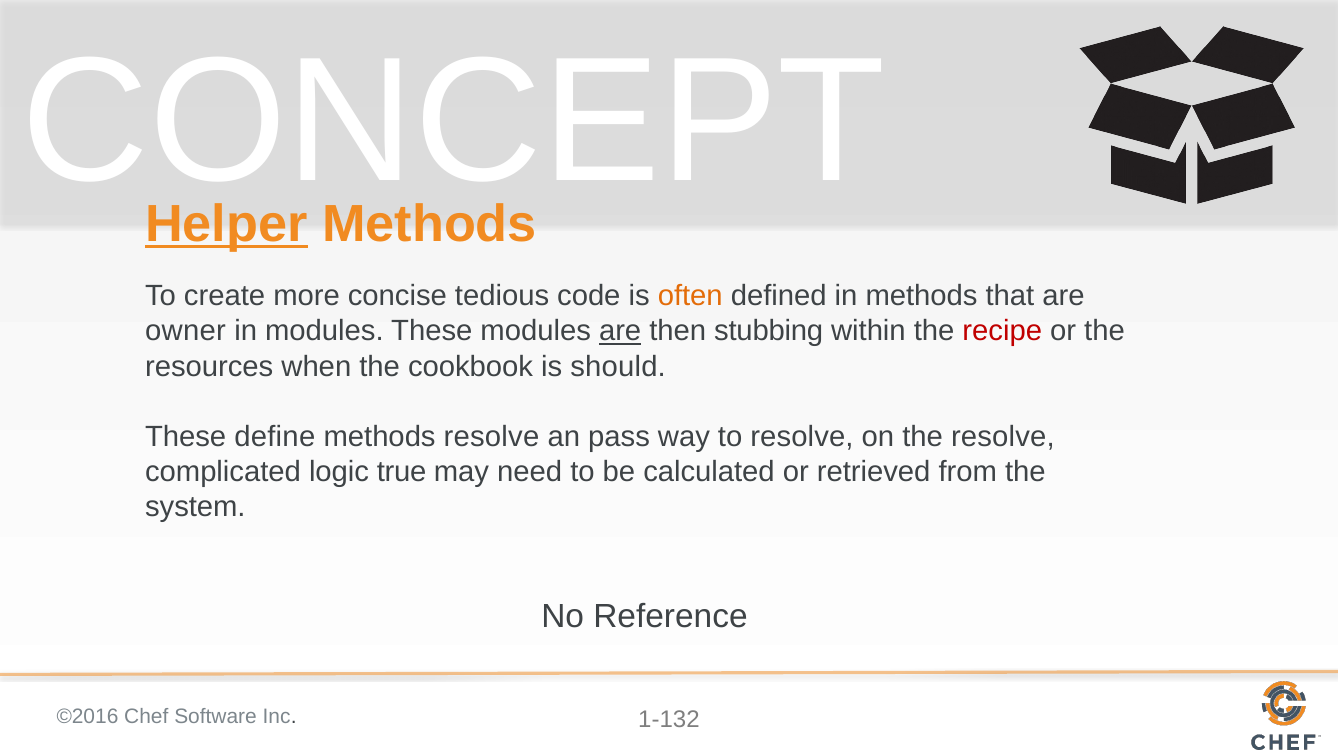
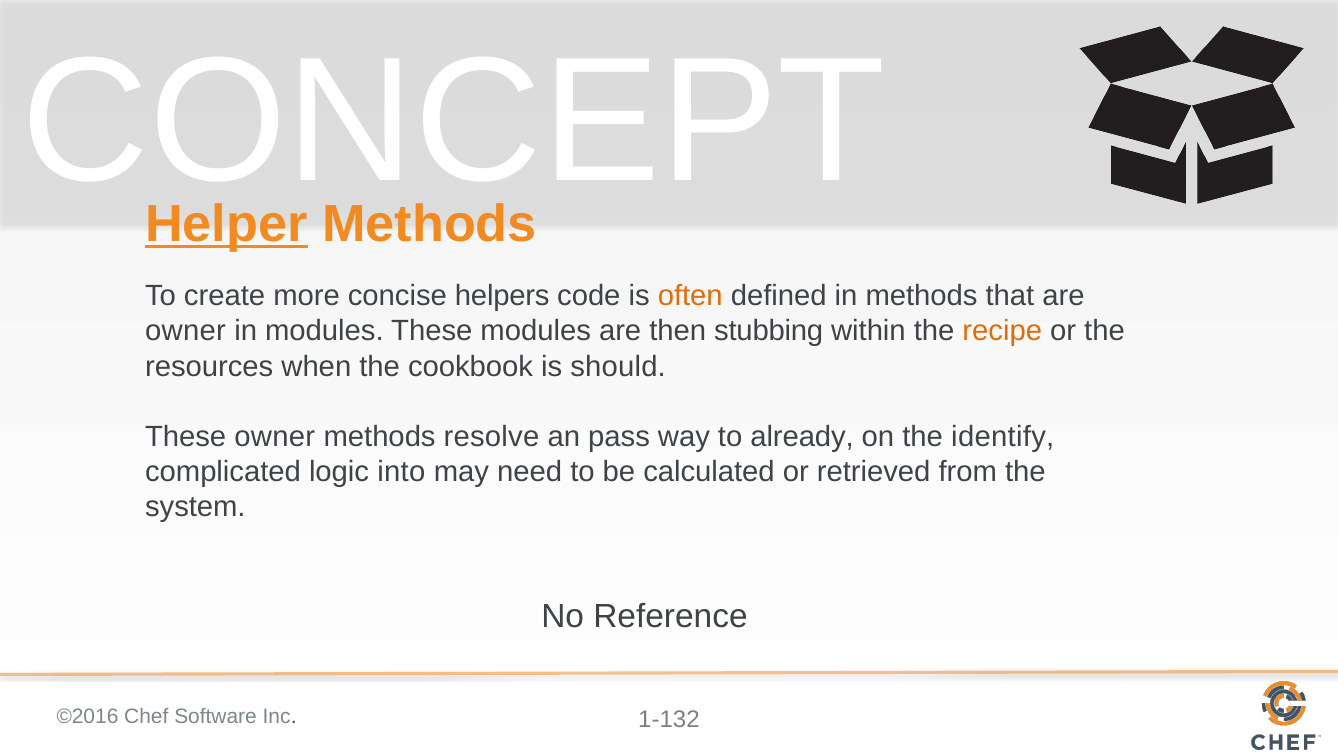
tedious: tedious -> helpers
are at (620, 332) underline: present -> none
recipe colour: red -> orange
These define: define -> owner
to resolve: resolve -> already
the resolve: resolve -> identify
true: true -> into
